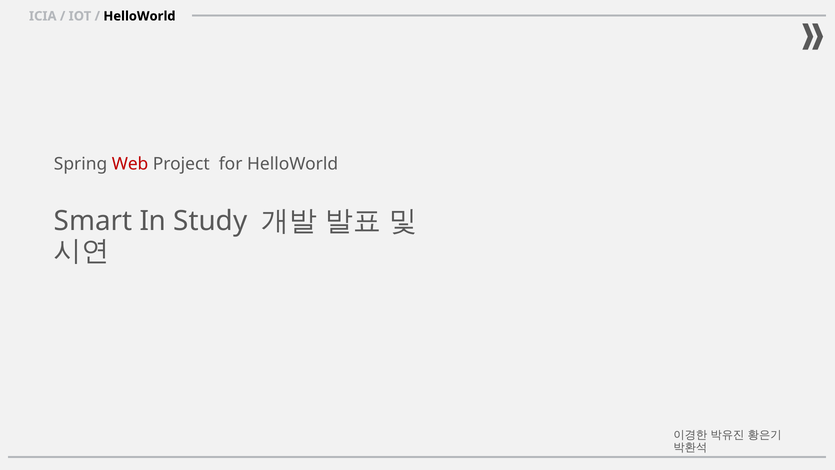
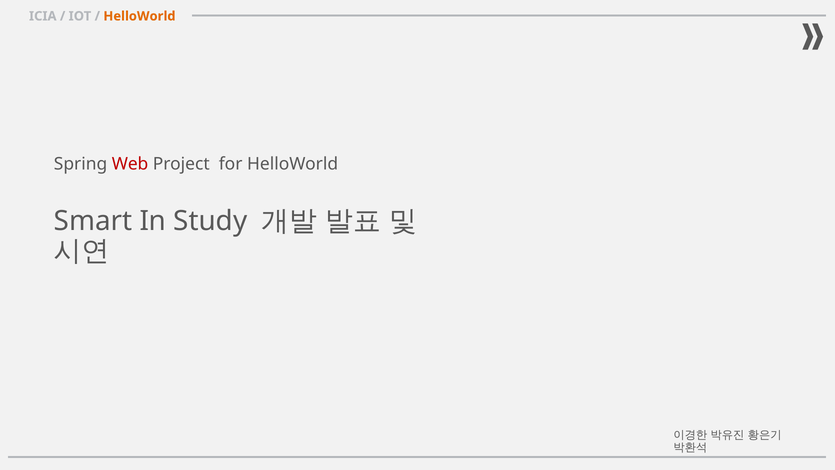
HelloWorld at (139, 16) colour: black -> orange
